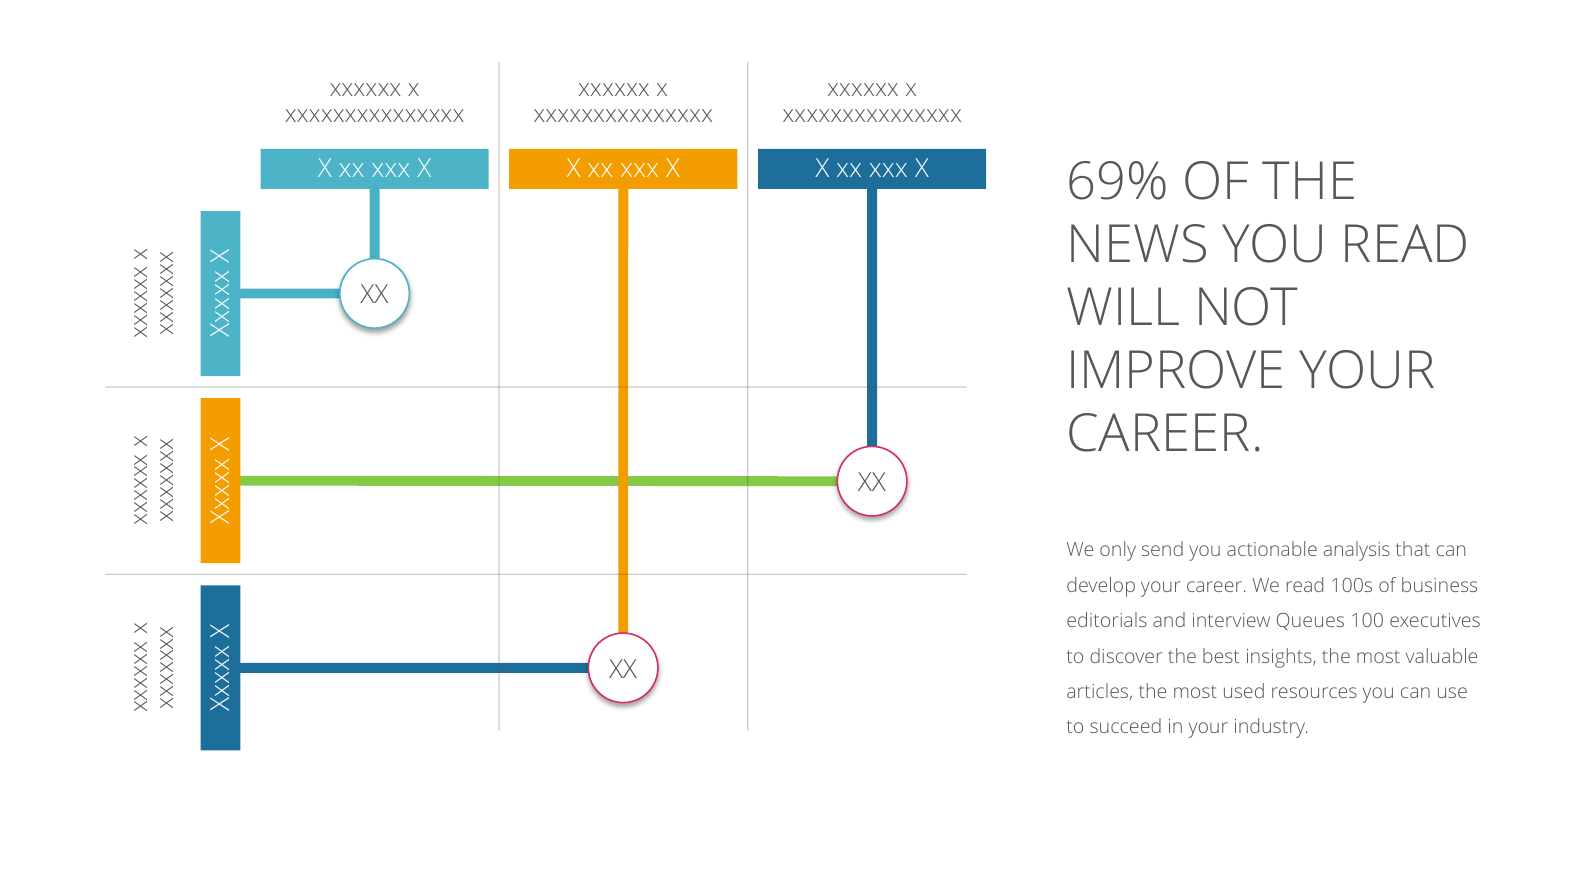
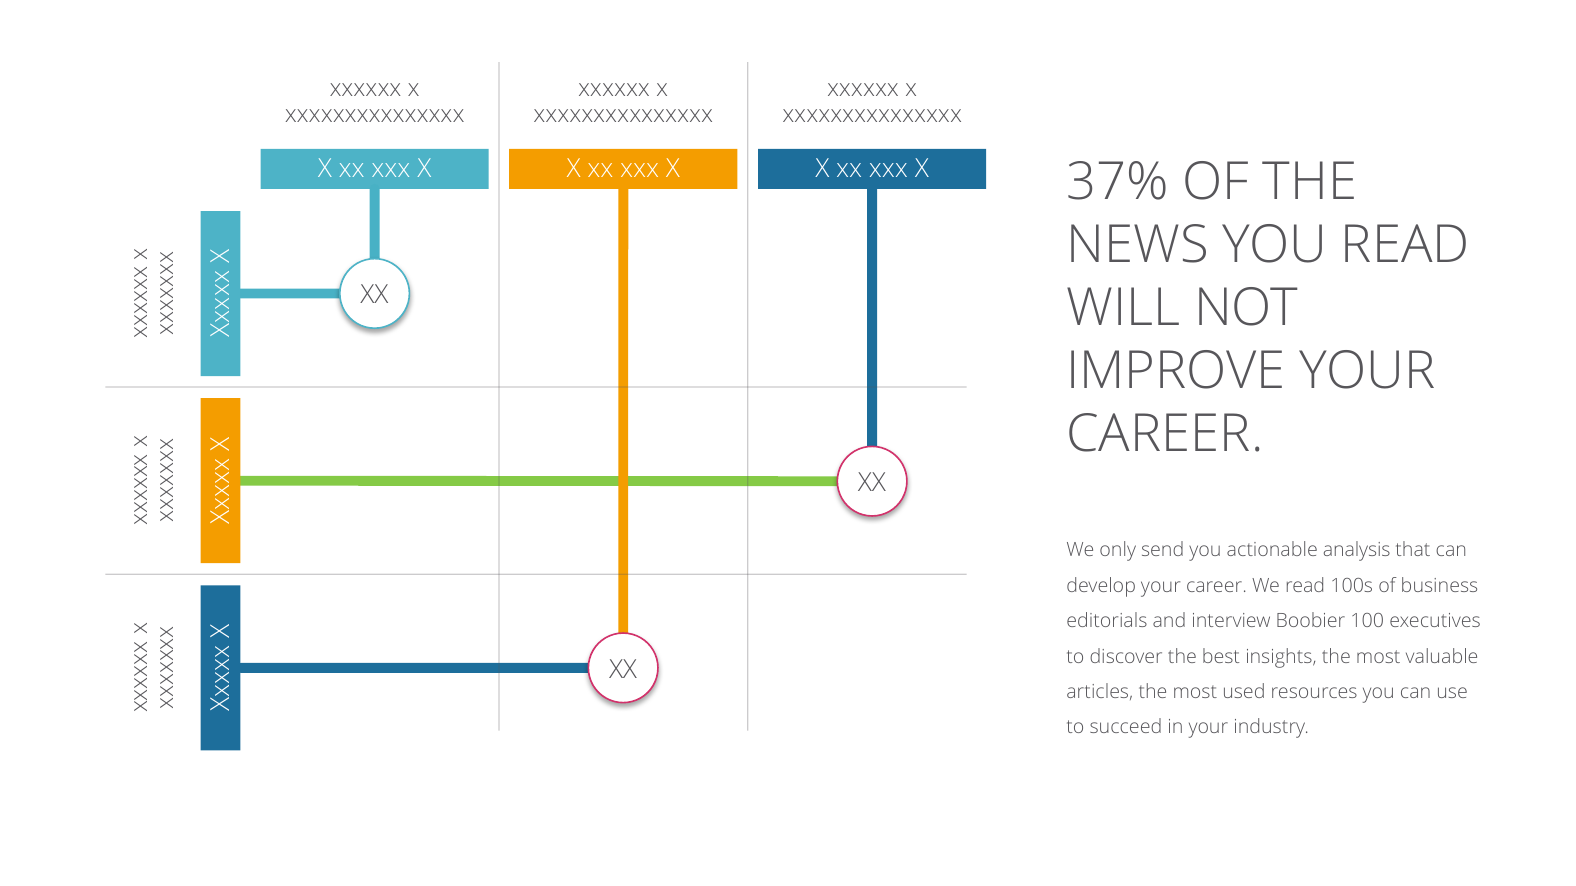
69%: 69% -> 37%
Queues: Queues -> Boobier
